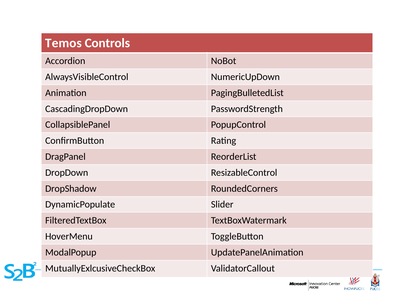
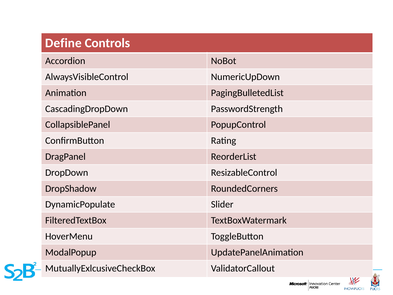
Temos: Temos -> Define
